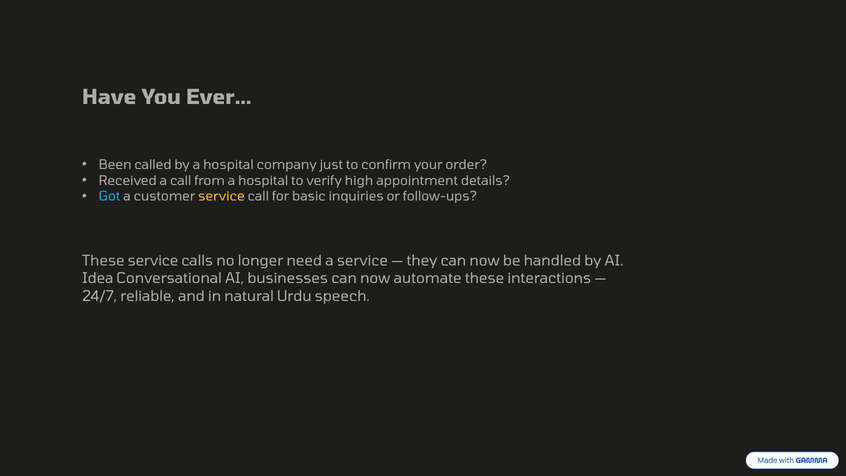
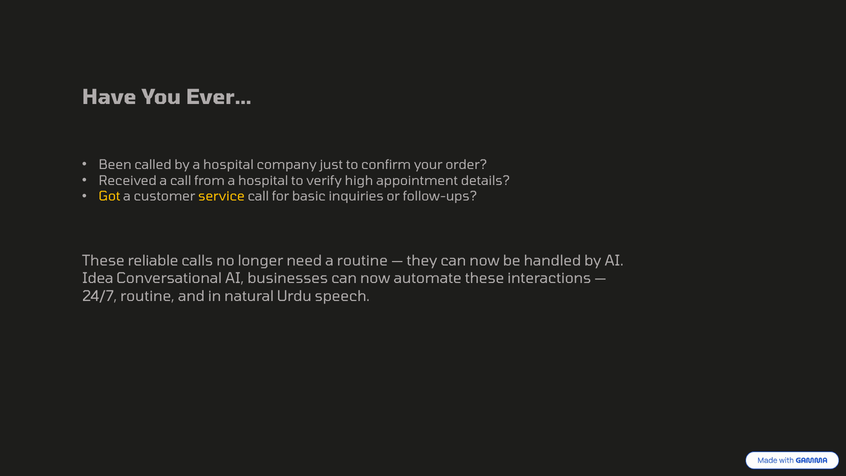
Got colour: light blue -> yellow
These service: service -> reliable
a service: service -> routine
24/7 reliable: reliable -> routine
